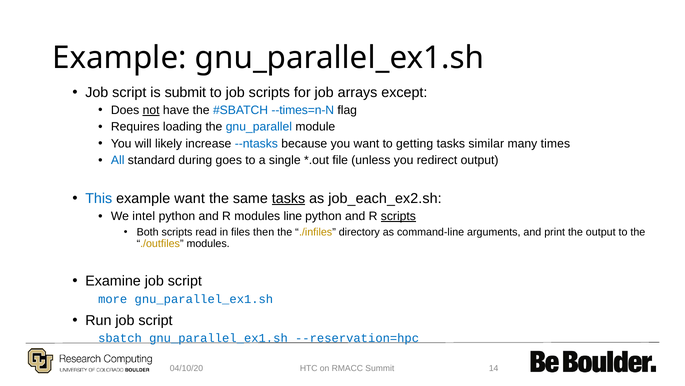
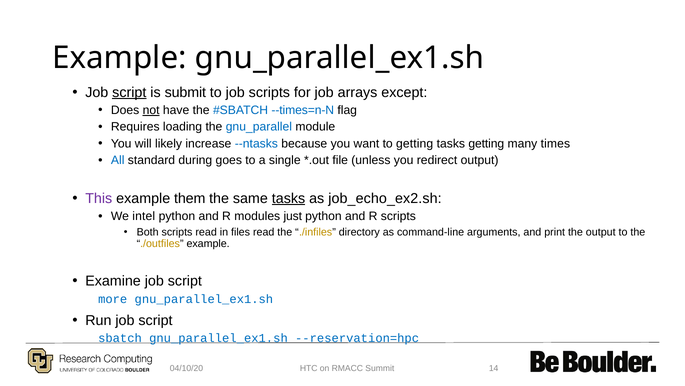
script at (129, 92) underline: none -> present
tasks similar: similar -> getting
This colour: blue -> purple
example want: want -> them
job_each_ex2.sh: job_each_ex2.sh -> job_echo_ex2.sh
line: line -> just
scripts at (398, 216) underline: present -> none
files then: then -> read
./outfiles modules: modules -> example
